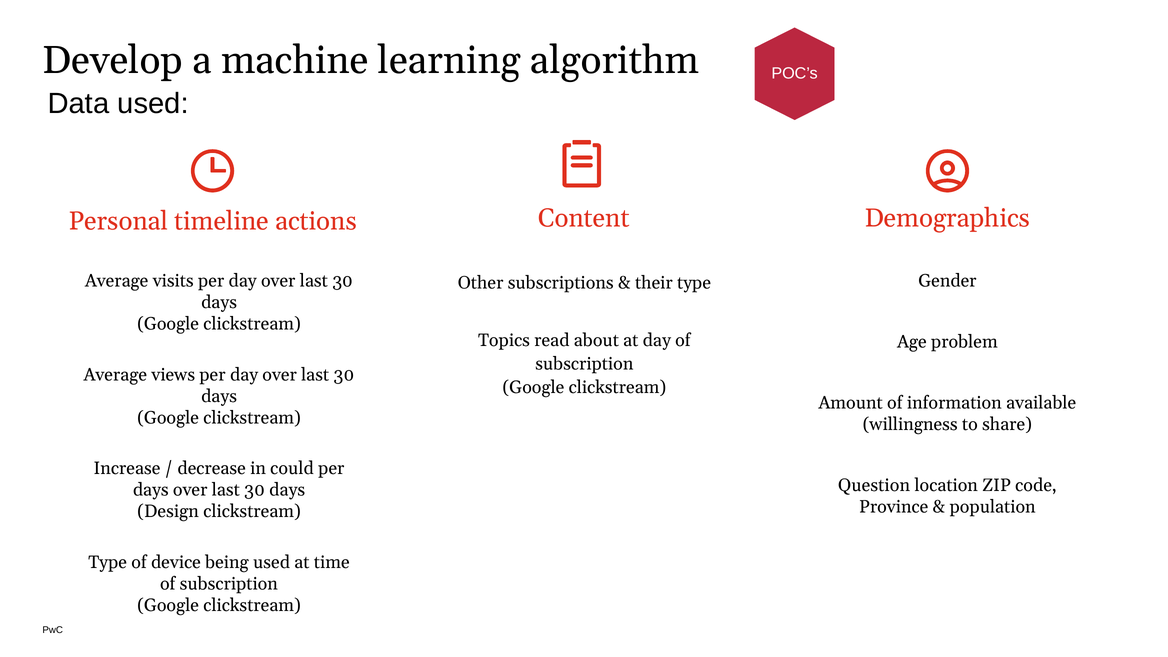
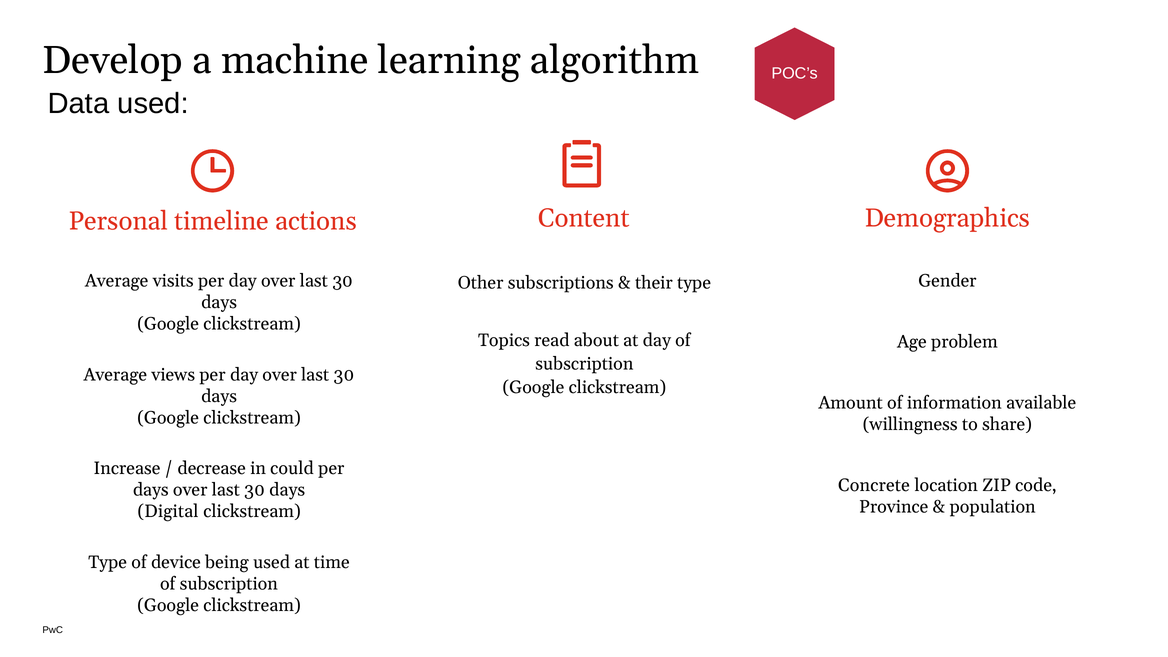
Question: Question -> Concrete
Design: Design -> Digital
